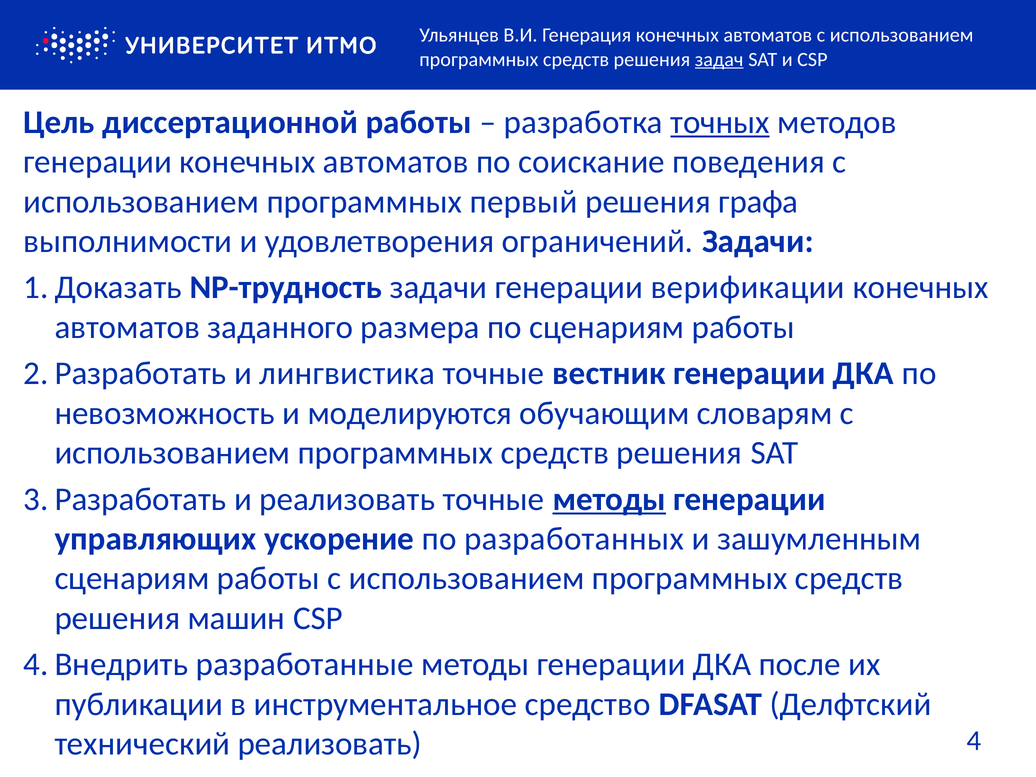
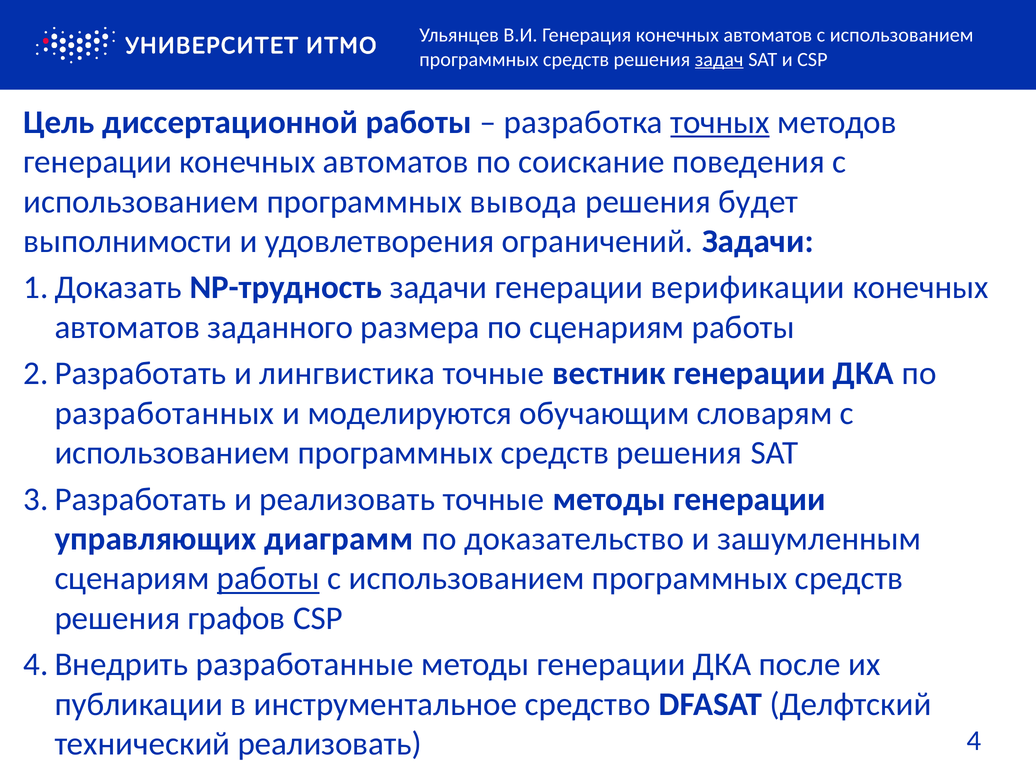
первый: первый -> вывода
графа: графа -> будет
невозможность: невозможность -> разработанных
методы at (609, 499) underline: present -> none
ускорение: ускорение -> диаграмм
разработанных: разработанных -> доказательство
работы at (268, 579) underline: none -> present
машин: машин -> графов
